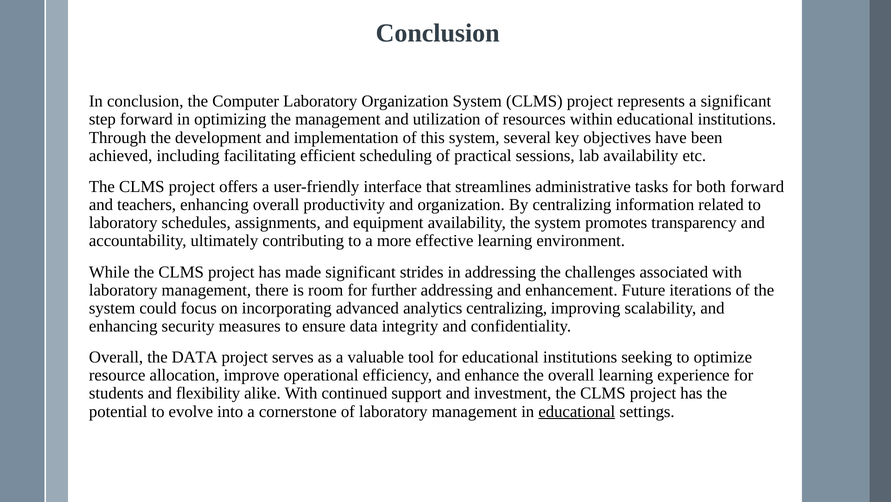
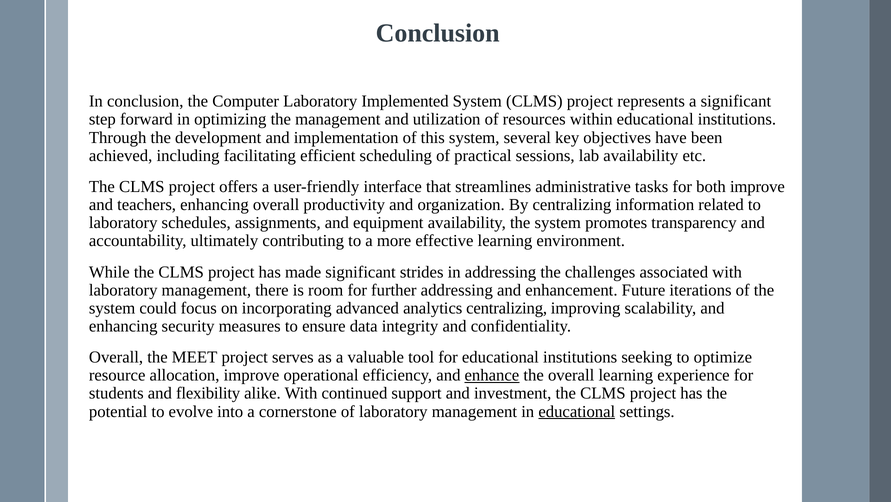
Laboratory Organization: Organization -> Implemented
both forward: forward -> improve
the DATA: DATA -> MEET
enhance underline: none -> present
